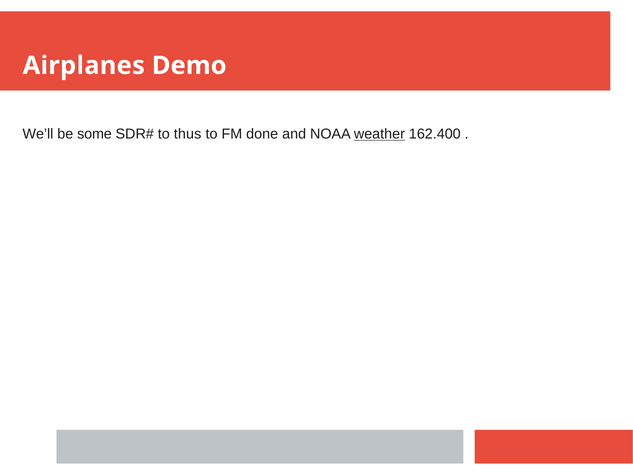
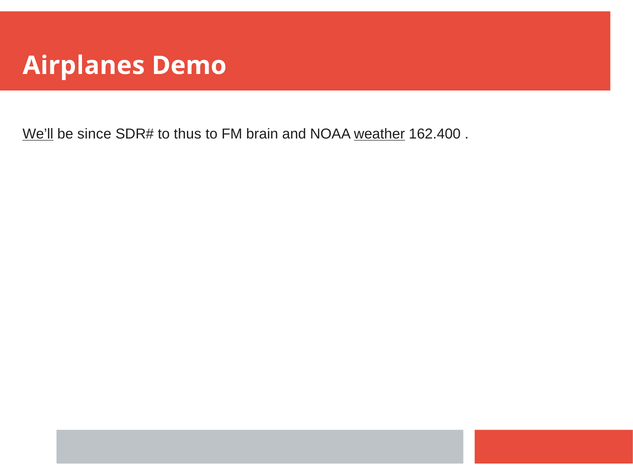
We’ll underline: none -> present
some: some -> since
done: done -> brain
